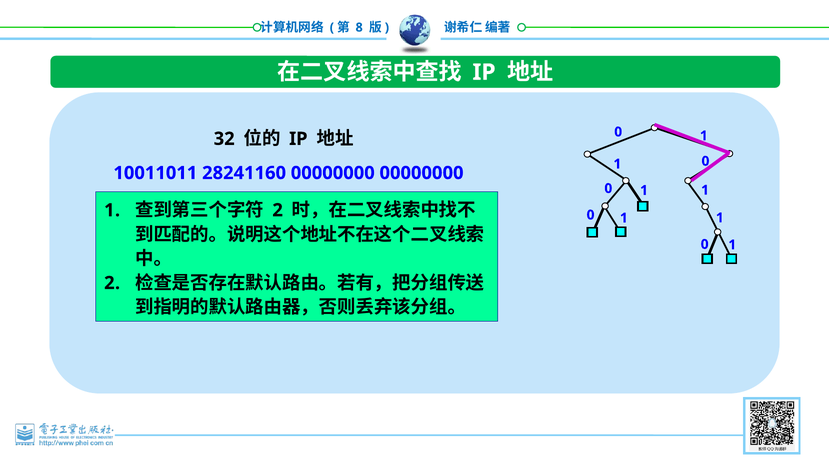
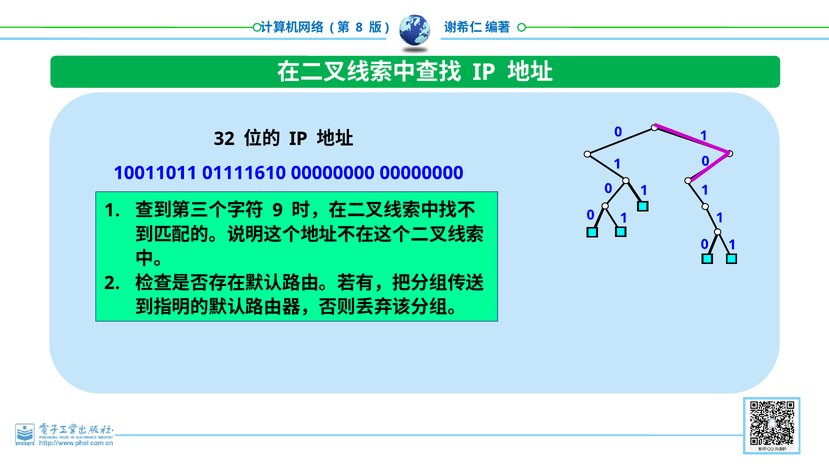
28241160: 28241160 -> 01111610
2 at (278, 210): 2 -> 9
